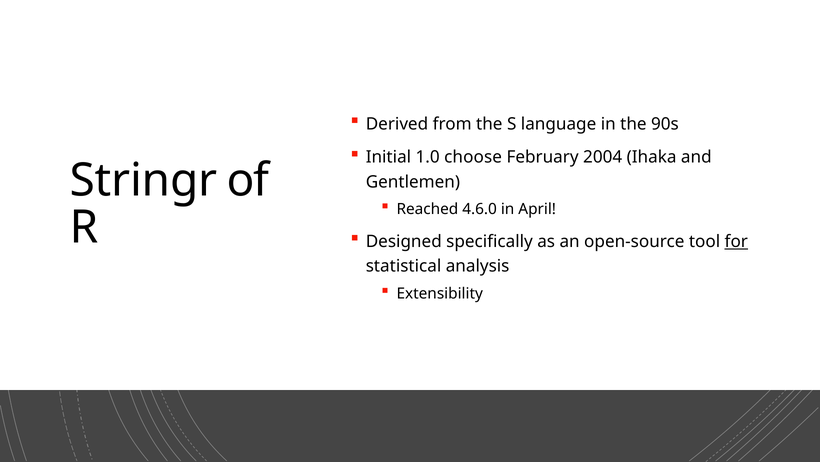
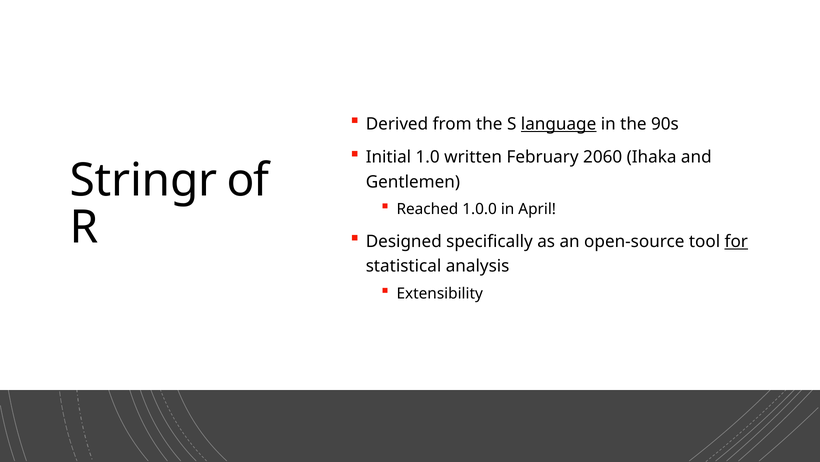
language underline: none -> present
choose: choose -> written
2004: 2004 -> 2060
4.6.0: 4.6.0 -> 1.0.0
